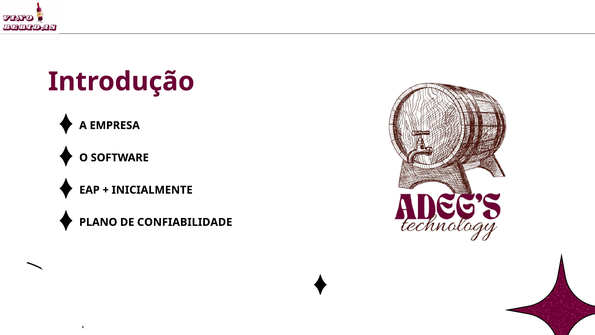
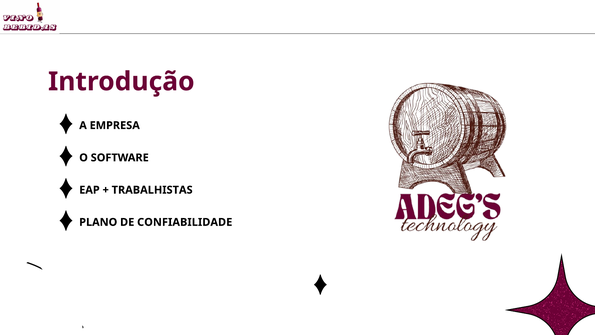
INICIALMENTE: INICIALMENTE -> TRABALHISTAS
